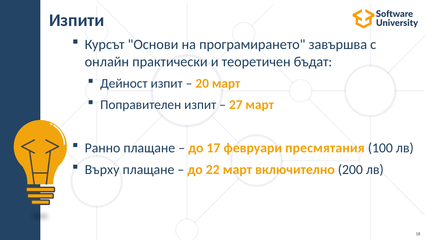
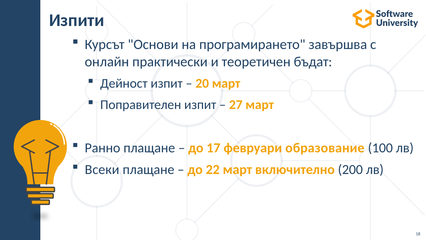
пресмятания: пресмятания -> образование
Върху: Върху -> Всеки
